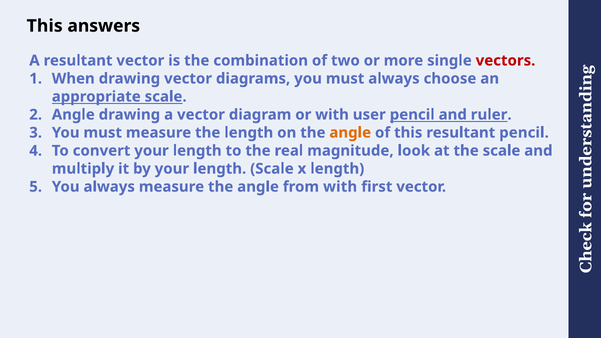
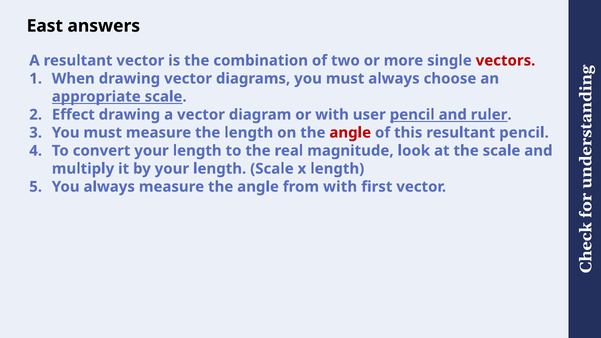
This at (45, 26): This -> East
Angle at (73, 115): Angle -> Effect
angle at (350, 133) colour: orange -> red
